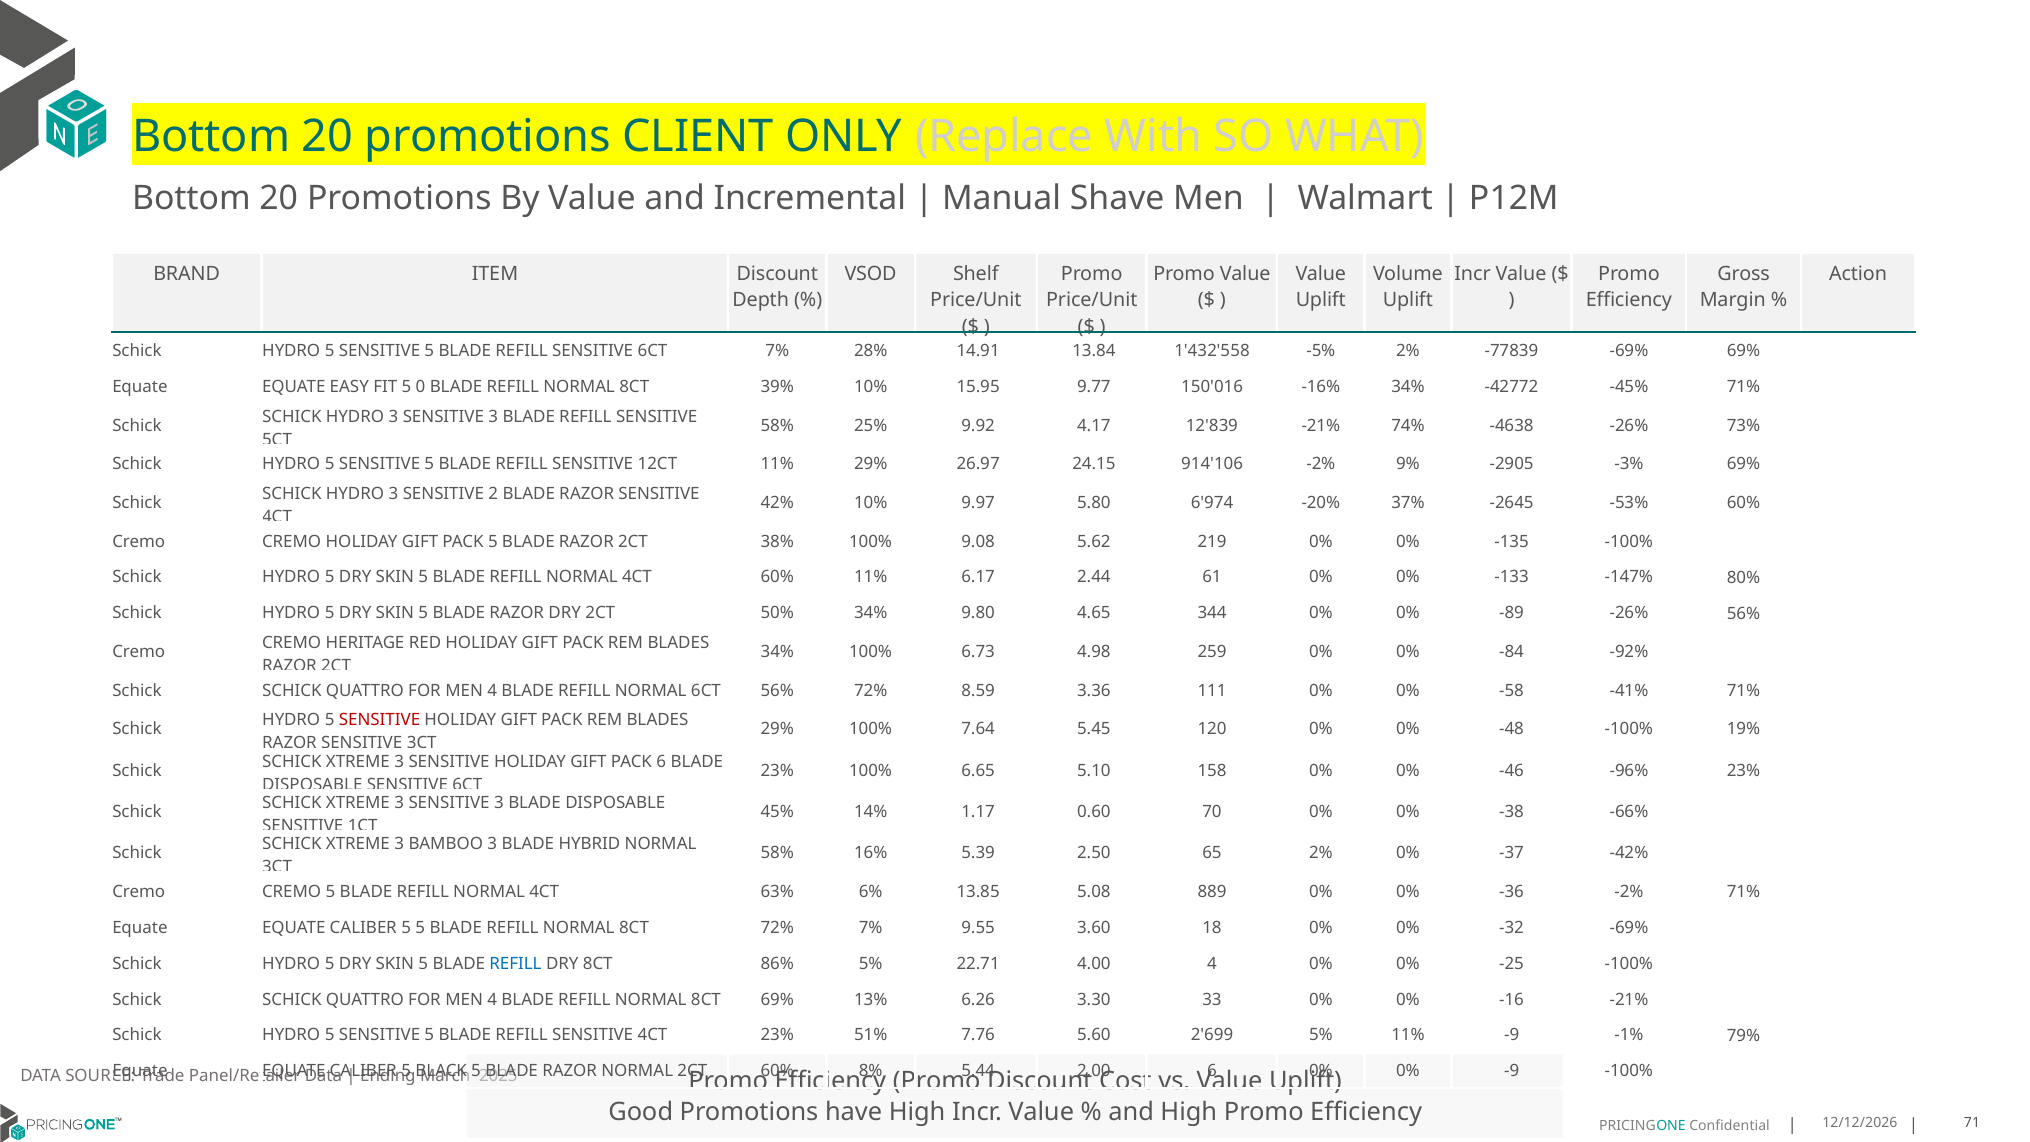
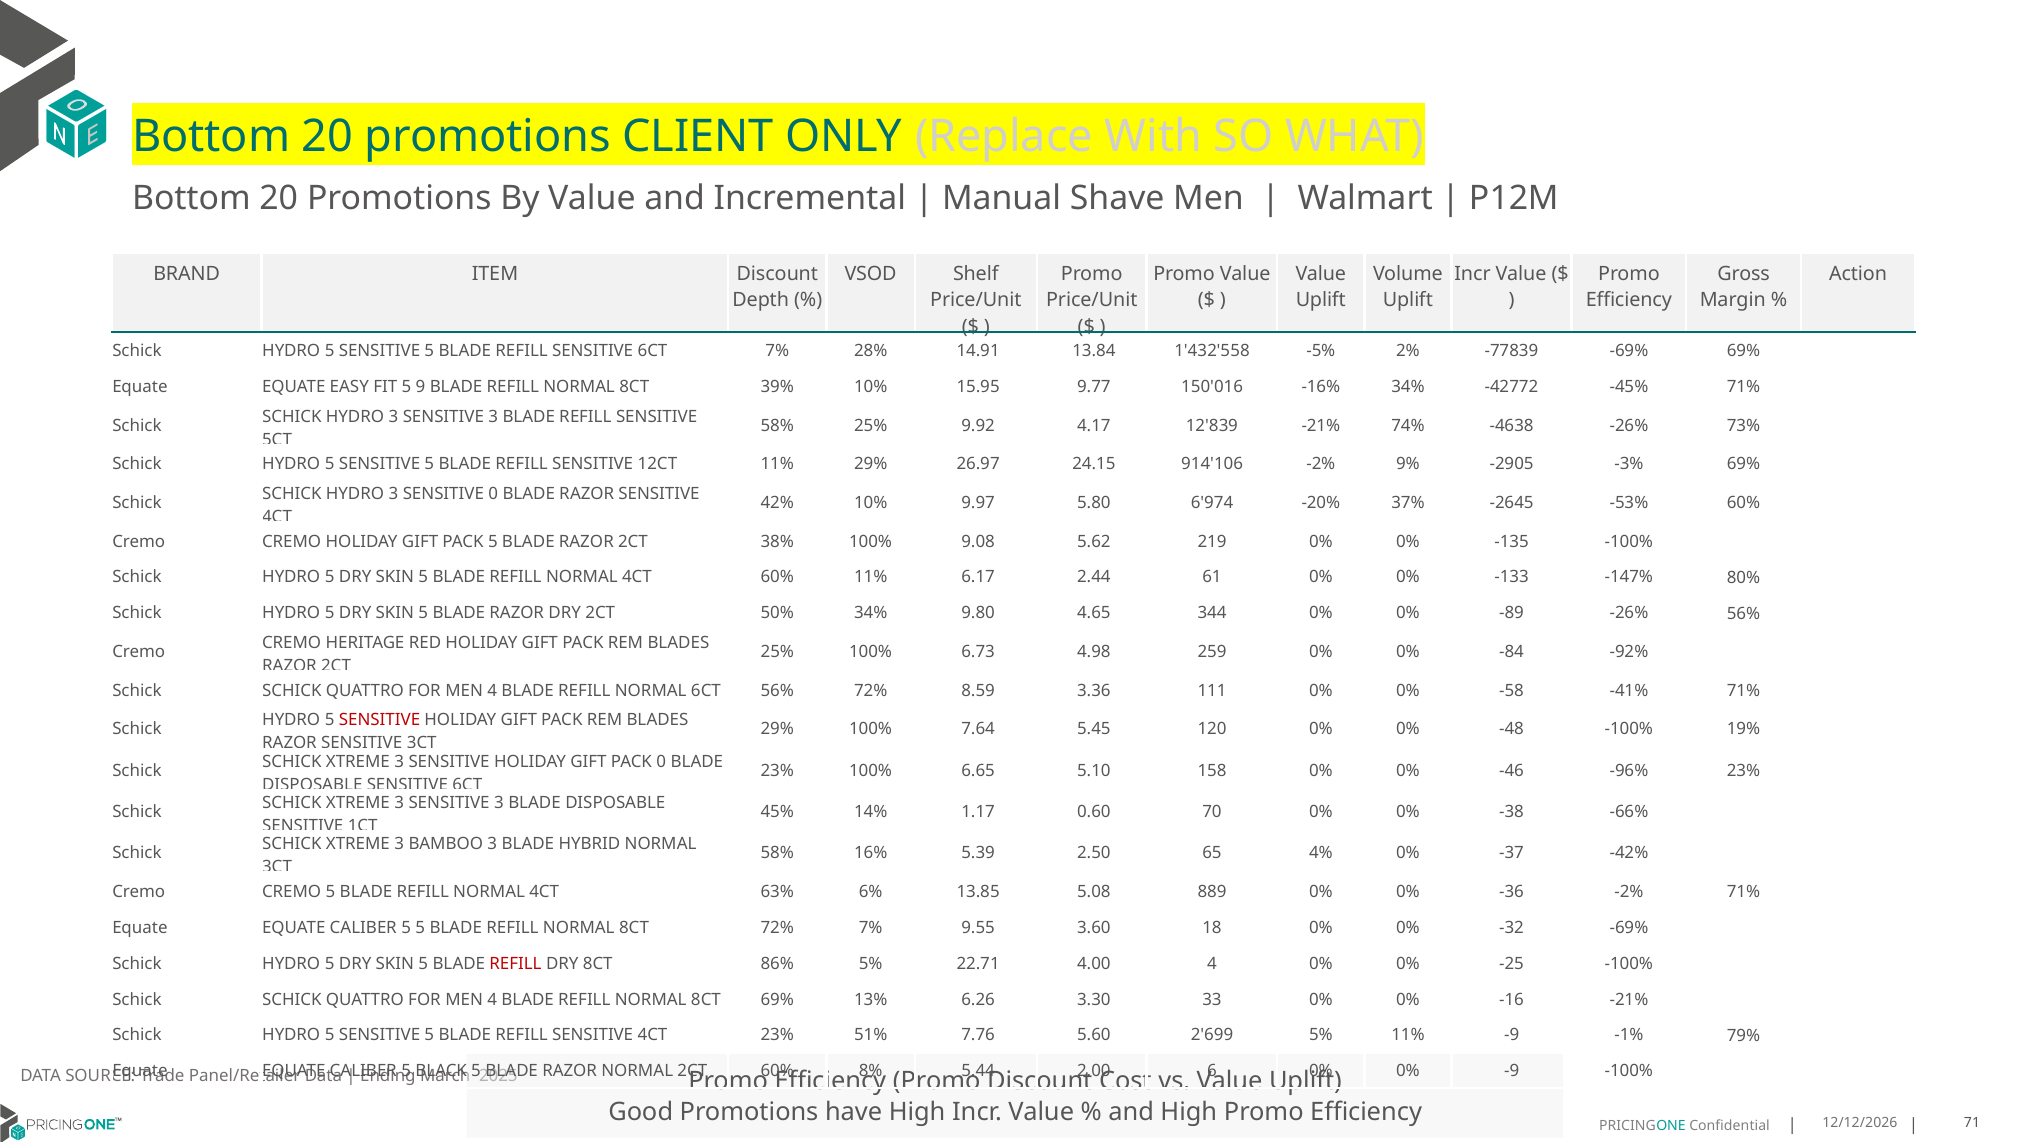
0: 0 -> 9
SENSITIVE 2: 2 -> 0
34% at (777, 652): 34% -> 25%
PACK 6: 6 -> 0
65 2%: 2% -> 4%
REFILL at (516, 963) colour: blue -> red
